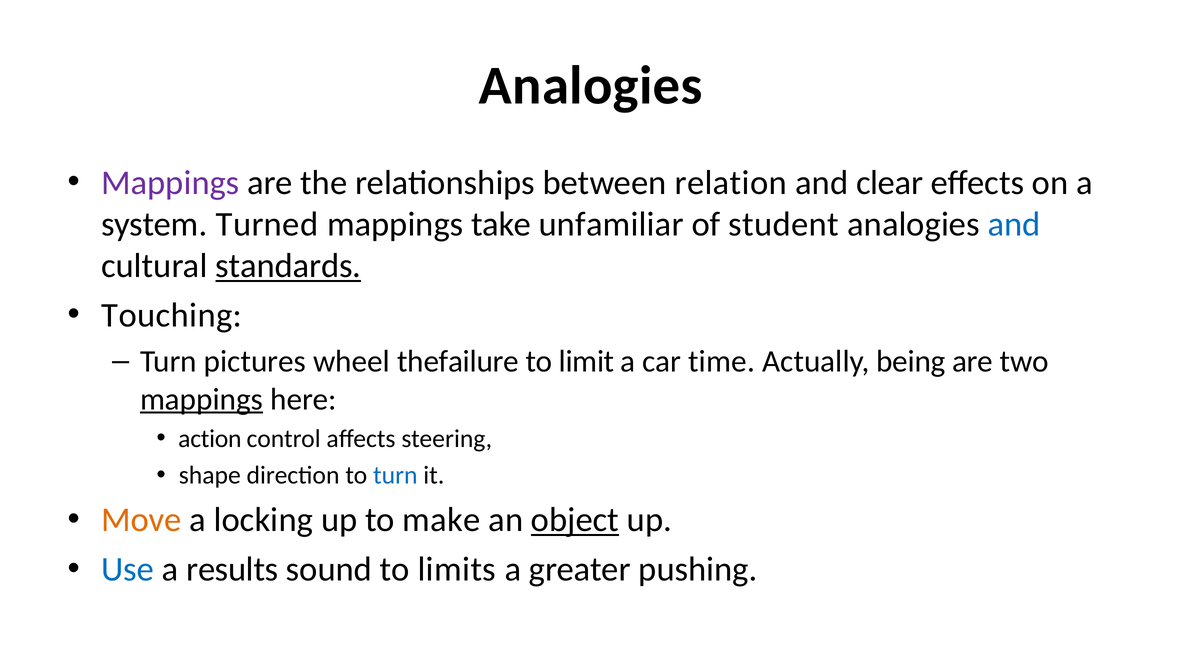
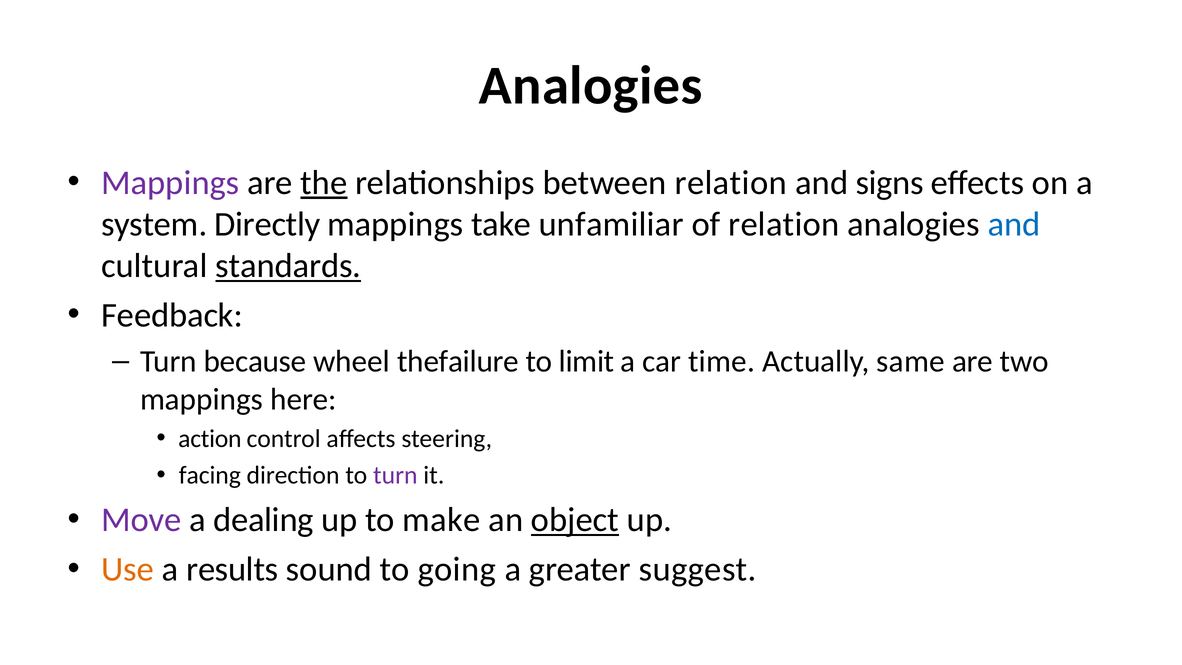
the underline: none -> present
clear: clear -> signs
Turned: Turned -> Directly
of student: student -> relation
Touching: Touching -> Feedback
pictures: pictures -> because
being: being -> same
mappings at (202, 399) underline: present -> none
shape: shape -> facing
turn at (395, 475) colour: blue -> purple
Move colour: orange -> purple
locking: locking -> dealing
Use colour: blue -> orange
limits: limits -> going
pushing: pushing -> suggest
